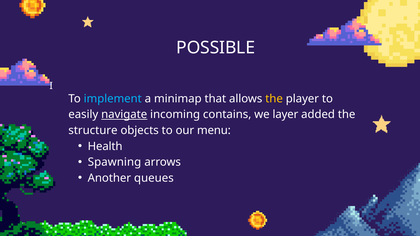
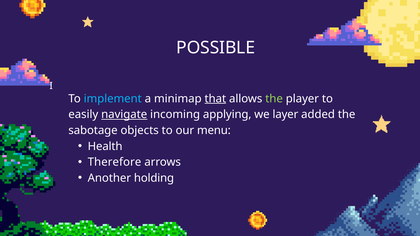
that underline: none -> present
the at (274, 99) colour: yellow -> light green
contains: contains -> applying
structure: structure -> sabotage
Spawning: Spawning -> Therefore
queues: queues -> holding
